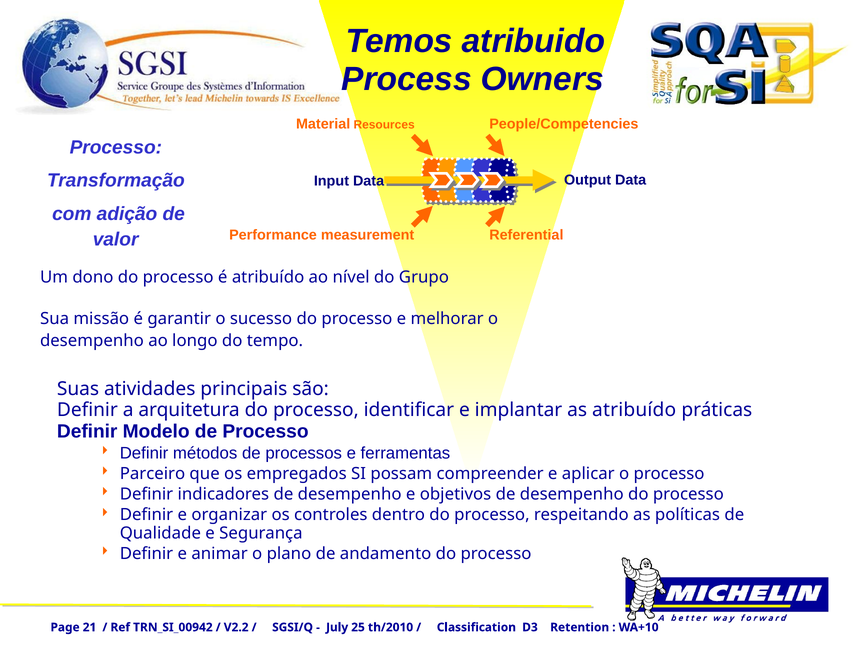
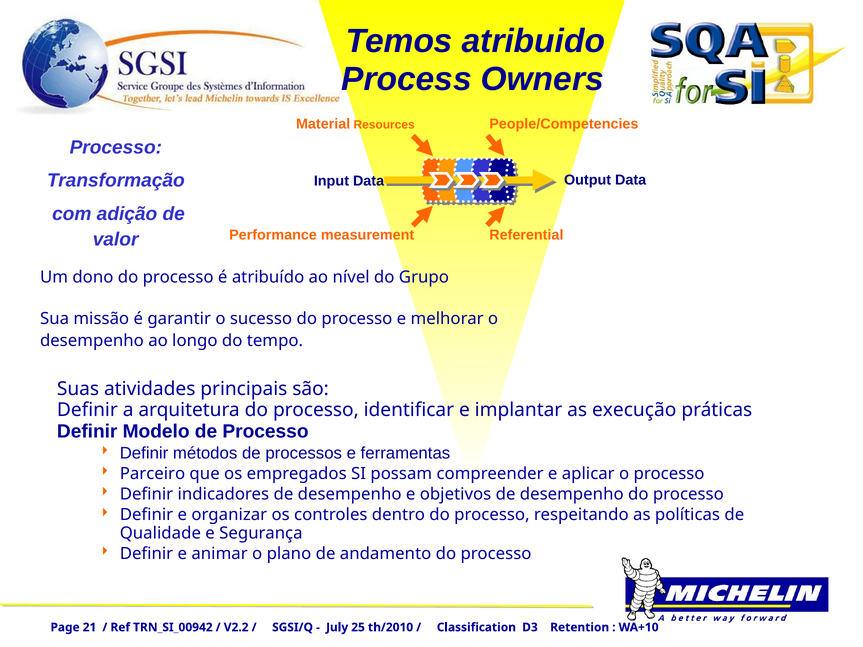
as atribuído: atribuído -> execução
